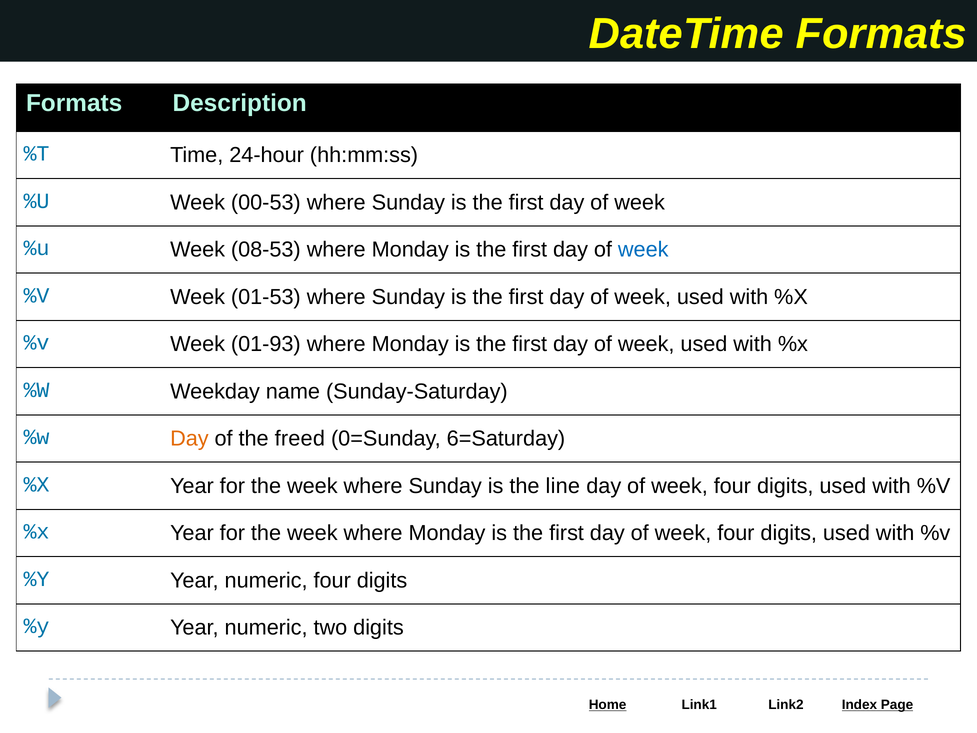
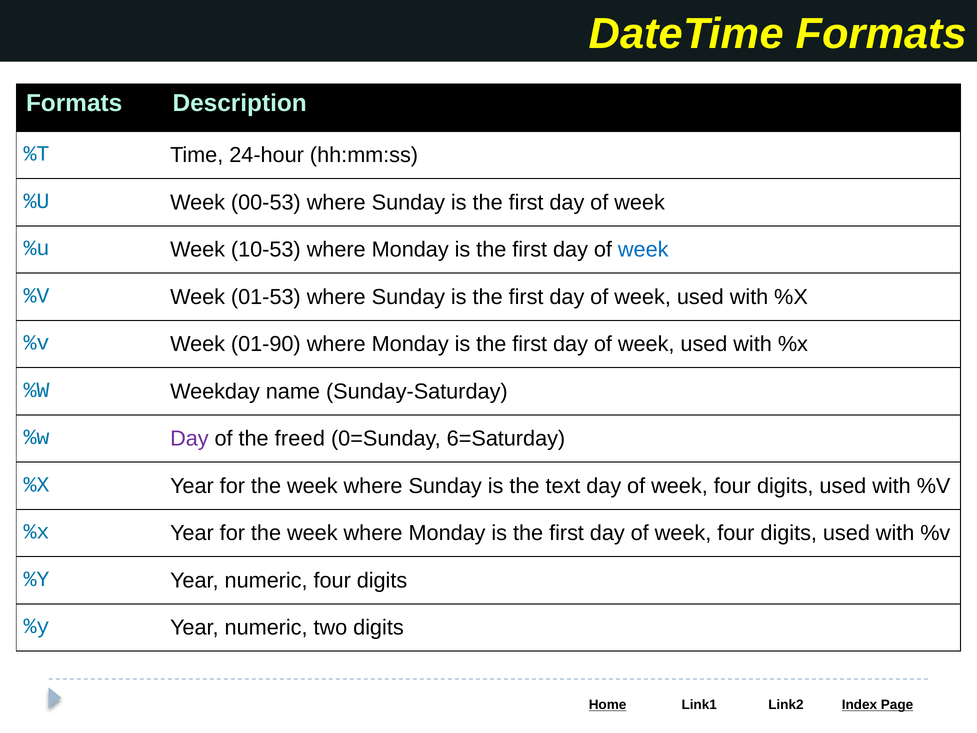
08-53: 08-53 -> 10-53
01-93: 01-93 -> 01-90
Day at (189, 439) colour: orange -> purple
line: line -> text
